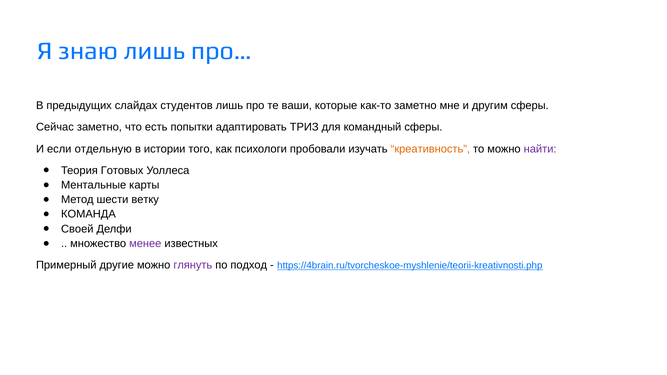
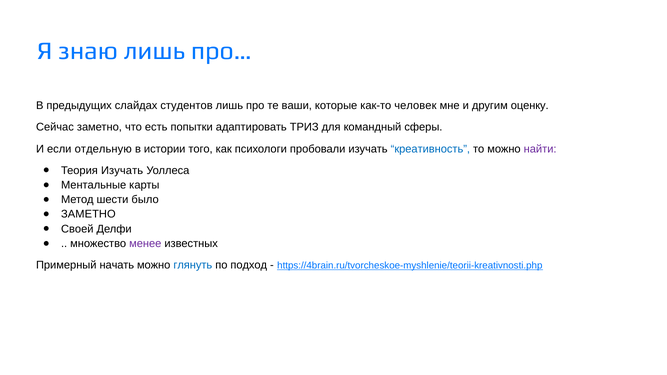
как-то заметно: заметно -> человек
другим сферы: сферы -> оценку
креативность colour: orange -> blue
Теория Готовых: Готовых -> Изучать
ветку: ветку -> было
КОМАНДА at (88, 214): КОМАНДА -> ЗАМЕТНО
другие: другие -> начать
глянуть colour: purple -> blue
